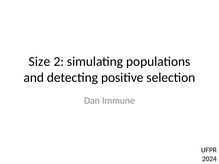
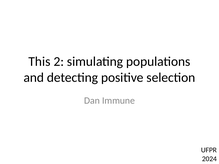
Size: Size -> This
